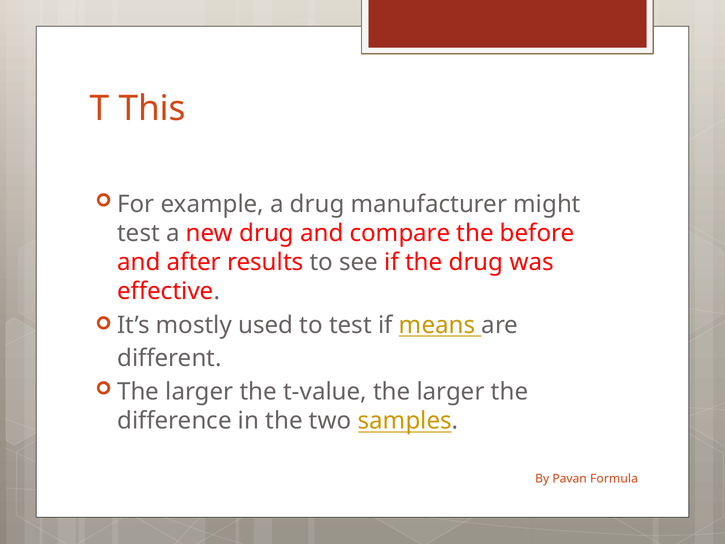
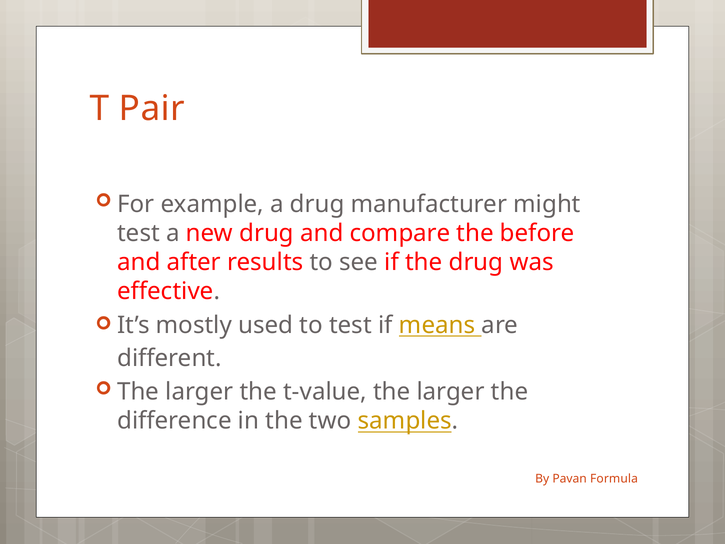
This: This -> Pair
